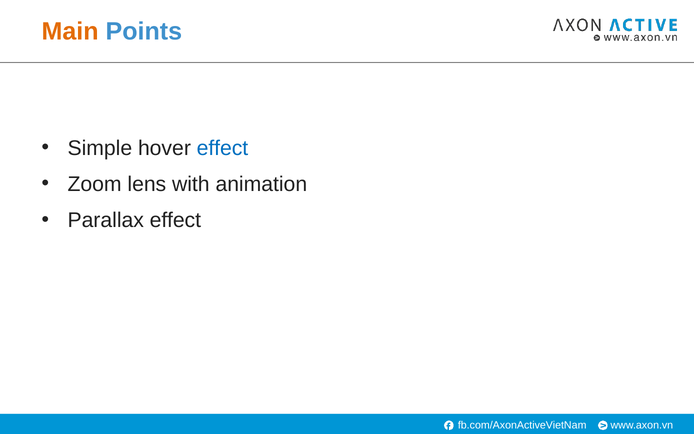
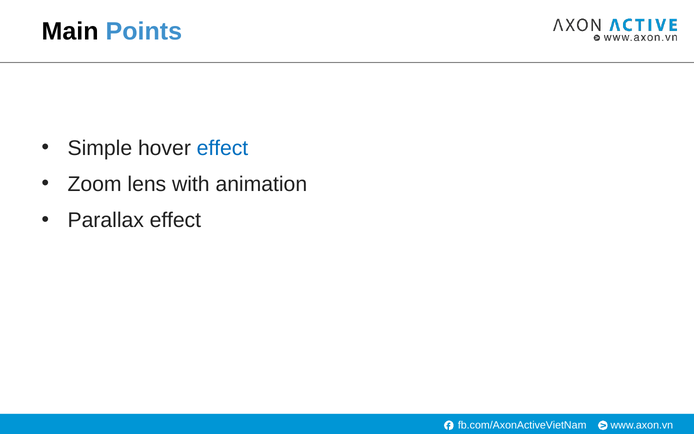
Main colour: orange -> black
